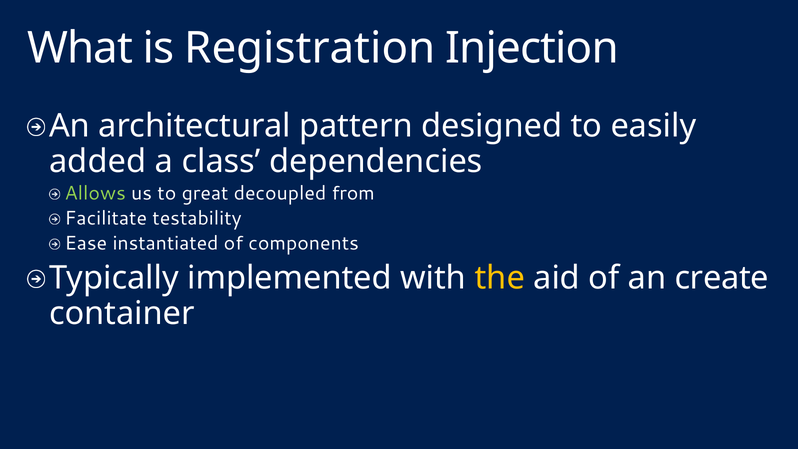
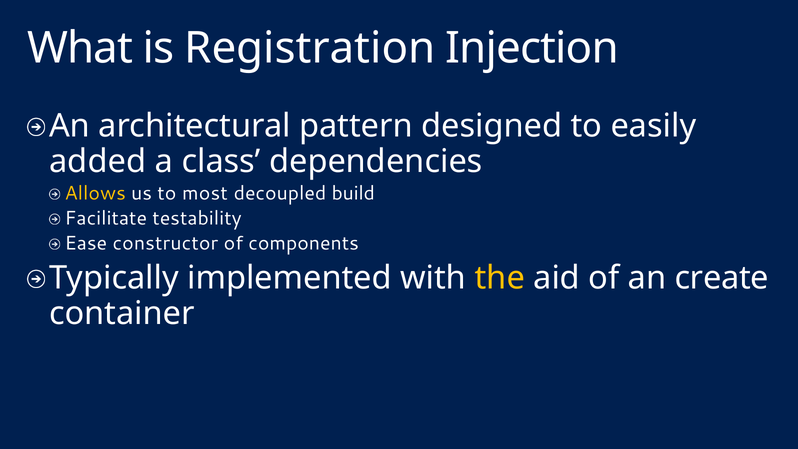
Allows colour: light green -> yellow
great: great -> most
from: from -> build
instantiated: instantiated -> constructor
